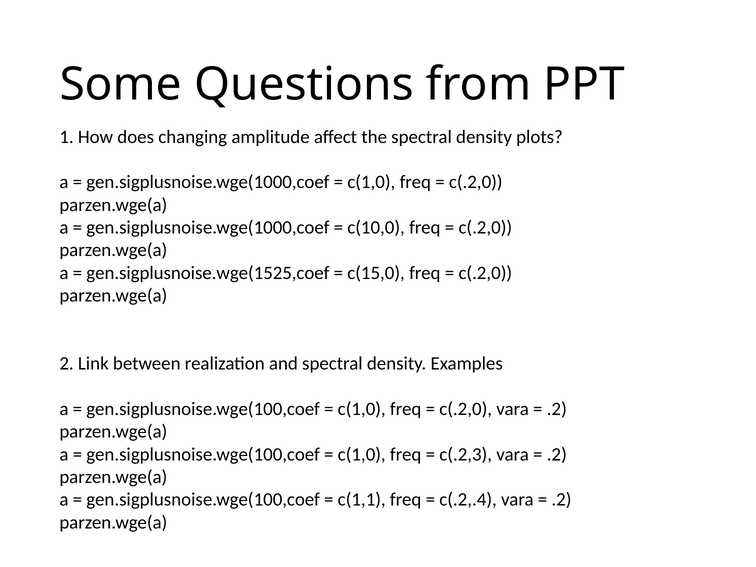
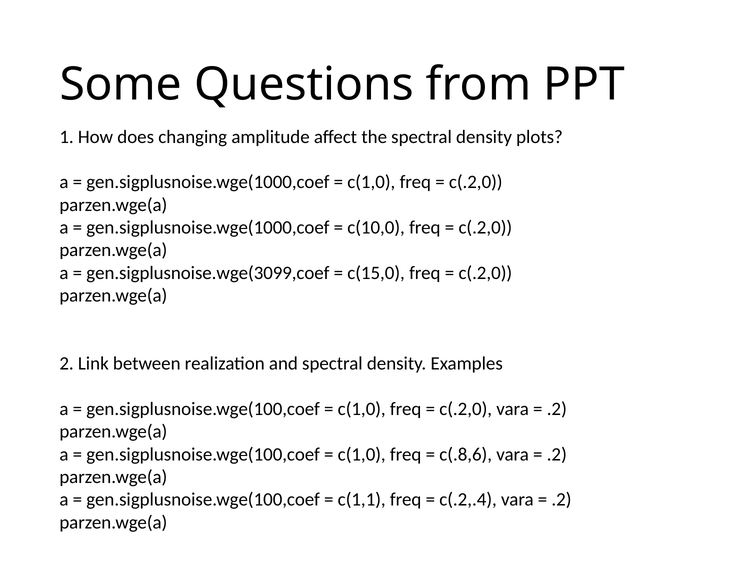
gen.sigplusnoise.wge(1525,coef: gen.sigplusnoise.wge(1525,coef -> gen.sigplusnoise.wge(3099,coef
c(.2,3: c(.2,3 -> c(.8,6
